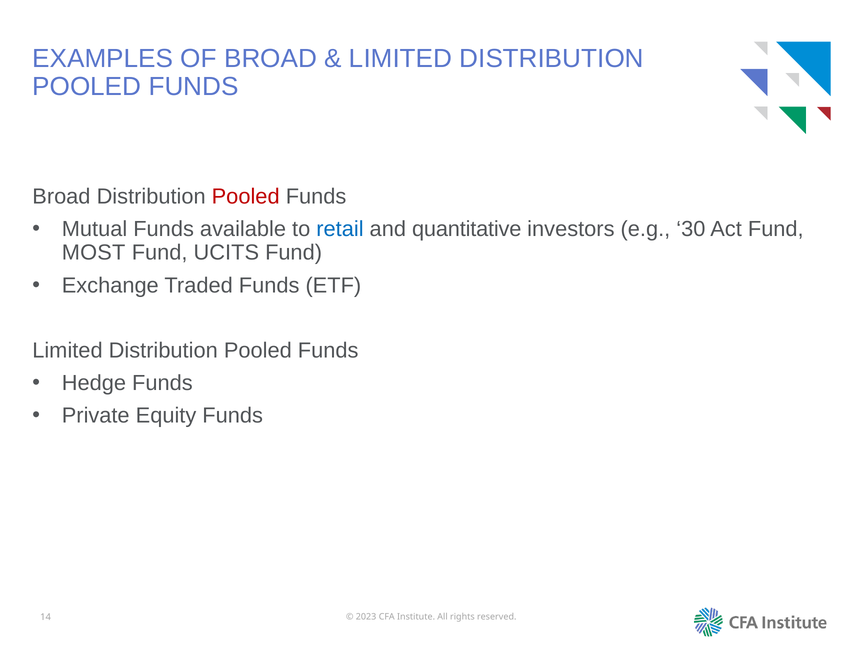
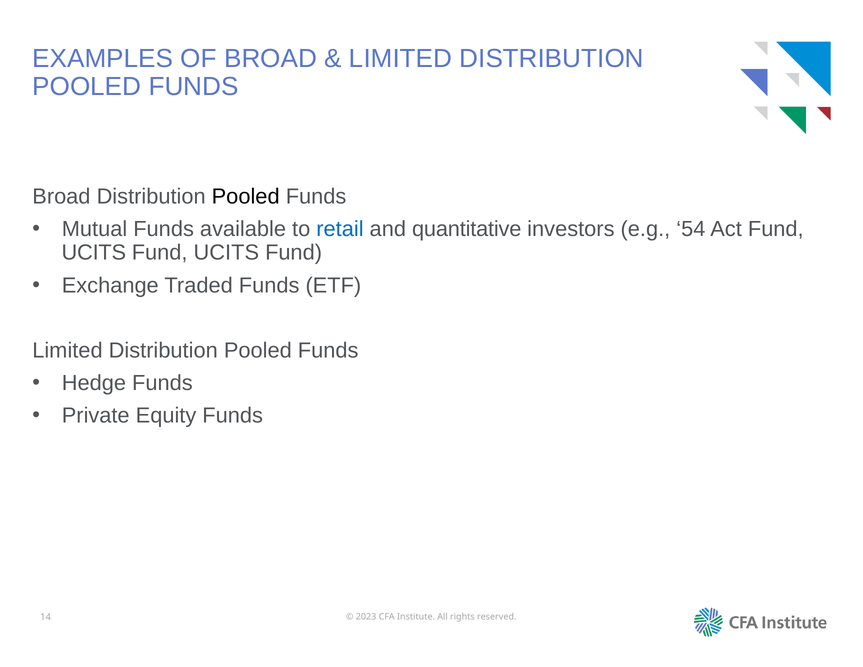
Pooled at (246, 197) colour: red -> black
30: 30 -> 54
MOST at (94, 253): MOST -> UCITS
